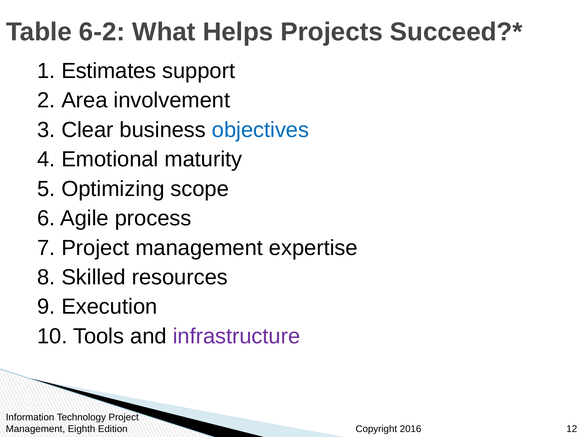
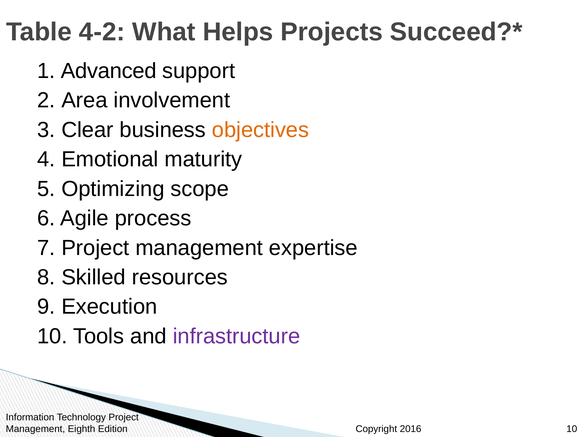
6-2: 6-2 -> 4-2
Estimates: Estimates -> Advanced
objectives colour: blue -> orange
Edition 12: 12 -> 10
